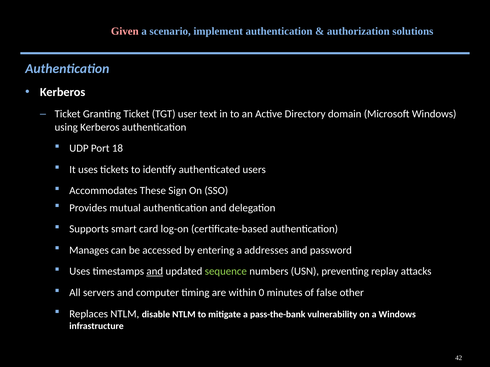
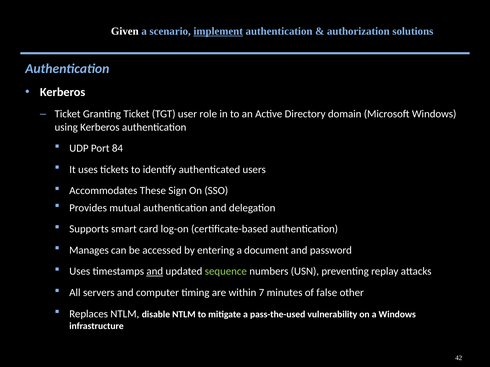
Given colour: pink -> white
implement underline: none -> present
text: text -> role
18: 18 -> 84
addresses: addresses -> document
0: 0 -> 7
pass-the-bank: pass-the-bank -> pass-the-used
